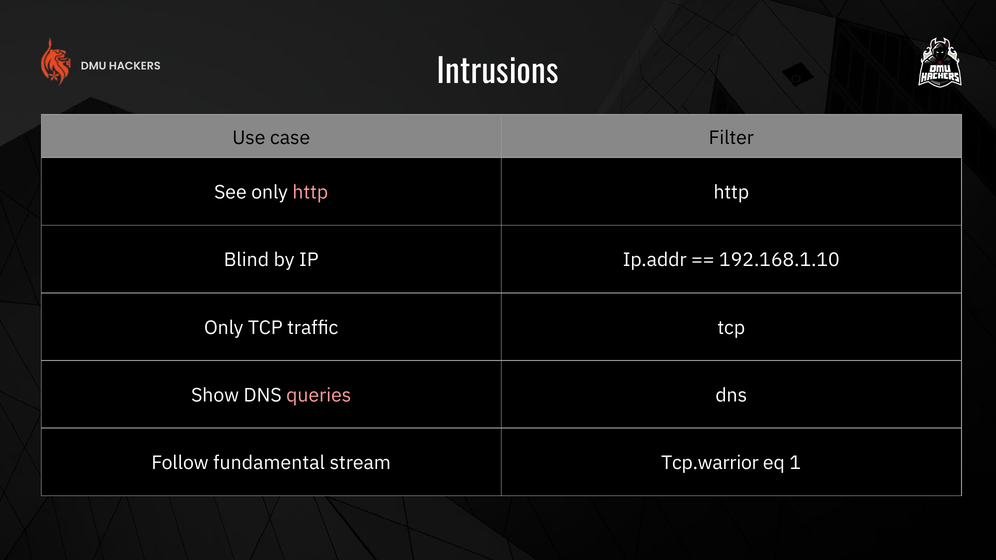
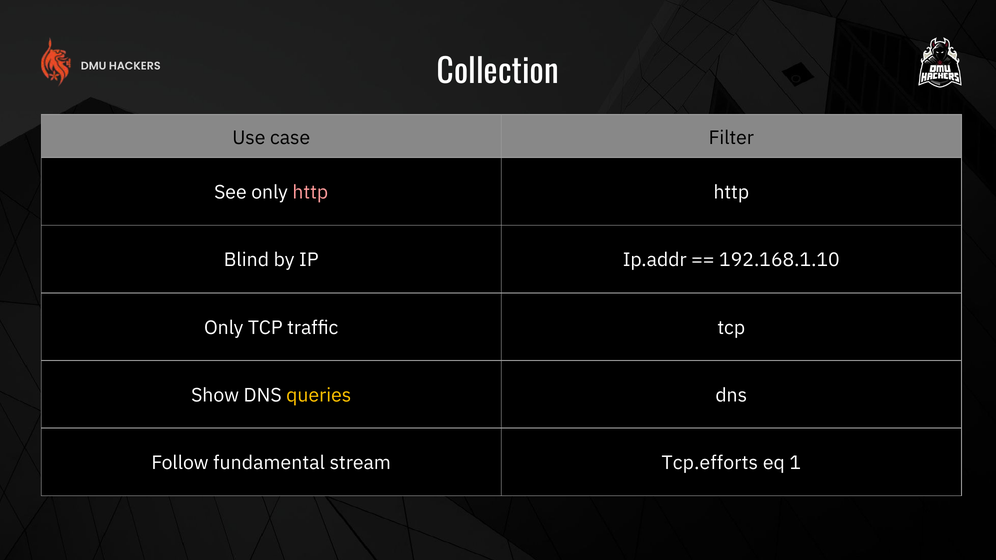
Intrusions: Intrusions -> Collection
queries colour: pink -> yellow
Tcp.warrior: Tcp.warrior -> Tcp.efforts
